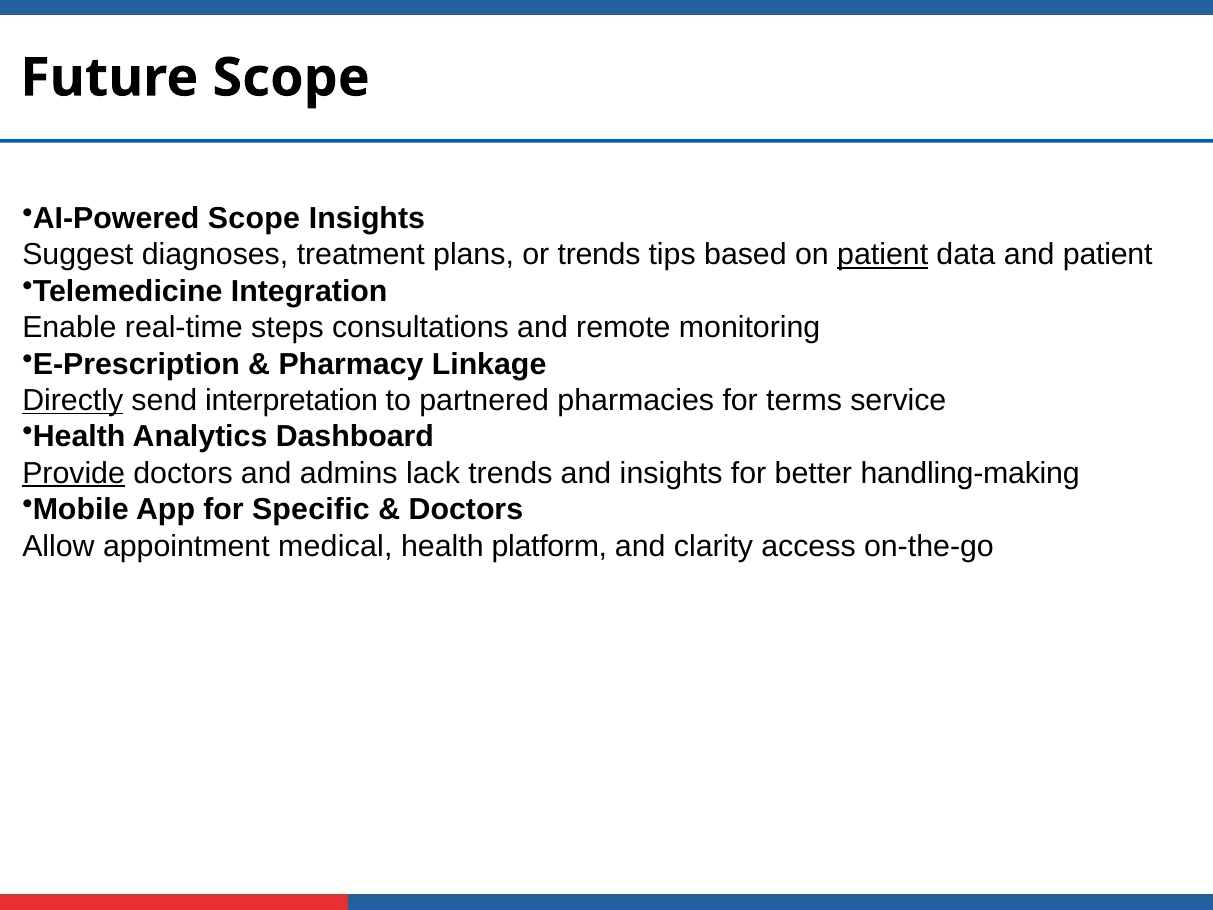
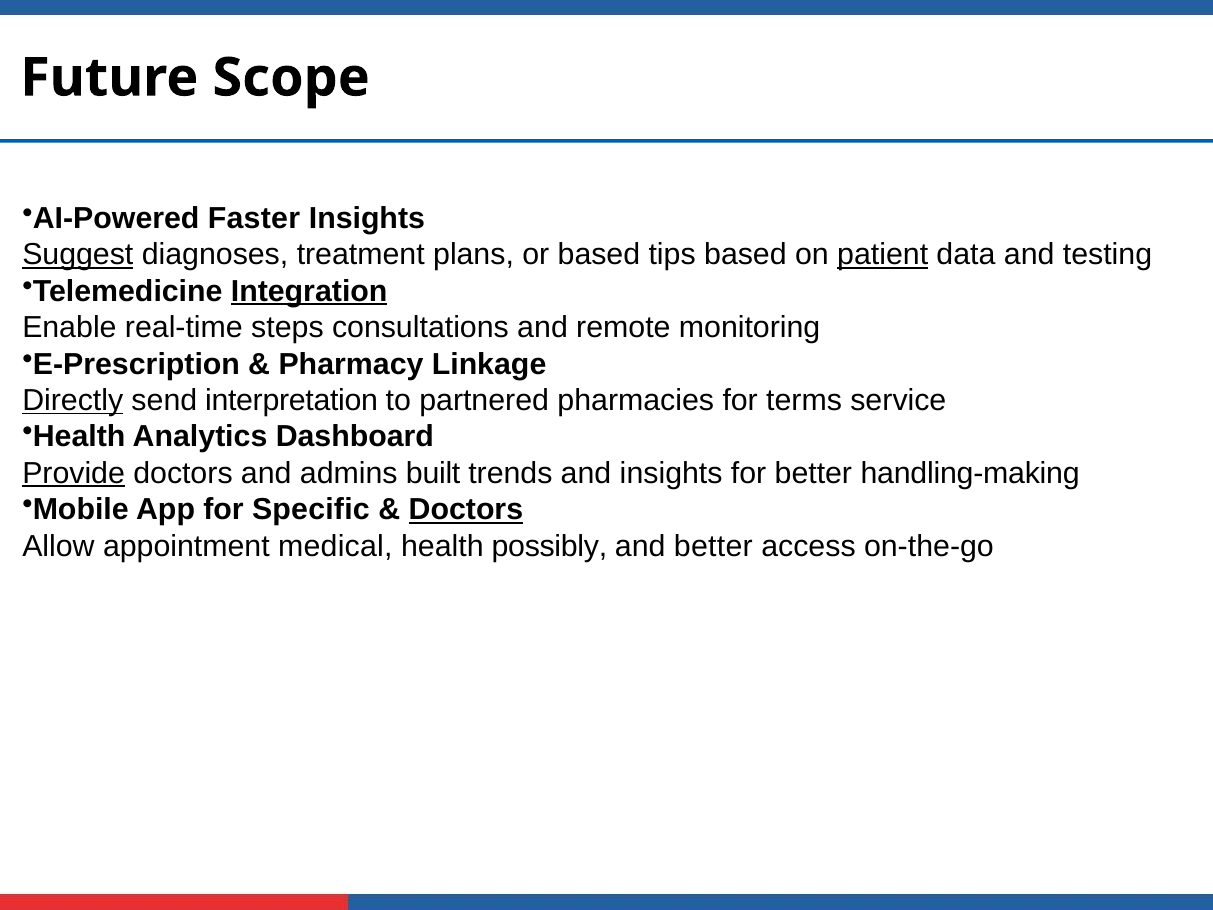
AI-Powered Scope: Scope -> Faster
Suggest underline: none -> present
or trends: trends -> based
and patient: patient -> testing
Integration underline: none -> present
lack: lack -> built
Doctors at (466, 510) underline: none -> present
platform: platform -> possibly
and clarity: clarity -> better
